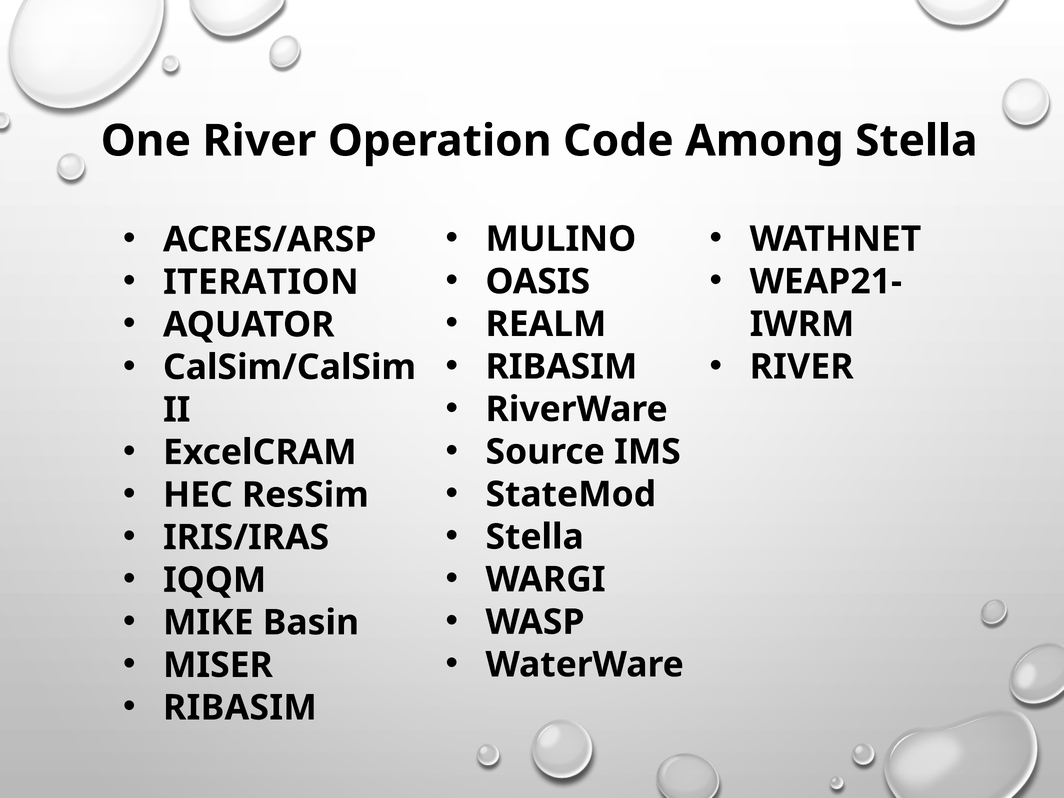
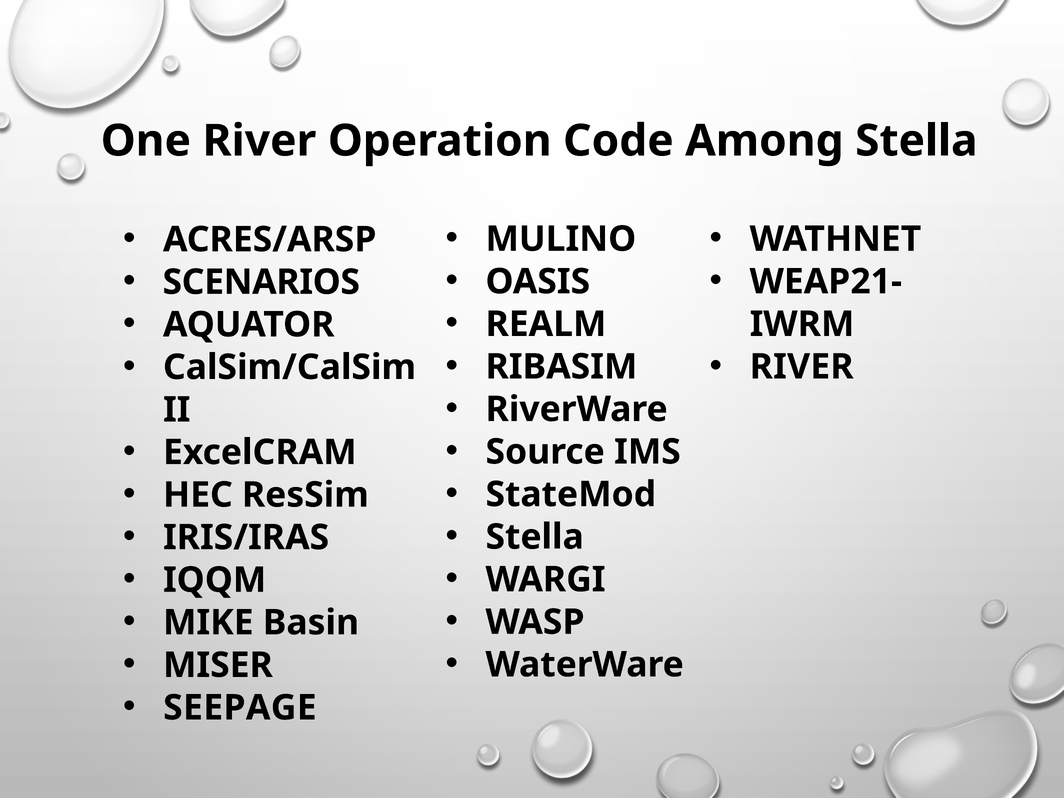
ITERATION: ITERATION -> SCENARIOS
RIBASIM at (240, 708): RIBASIM -> SEEPAGE
